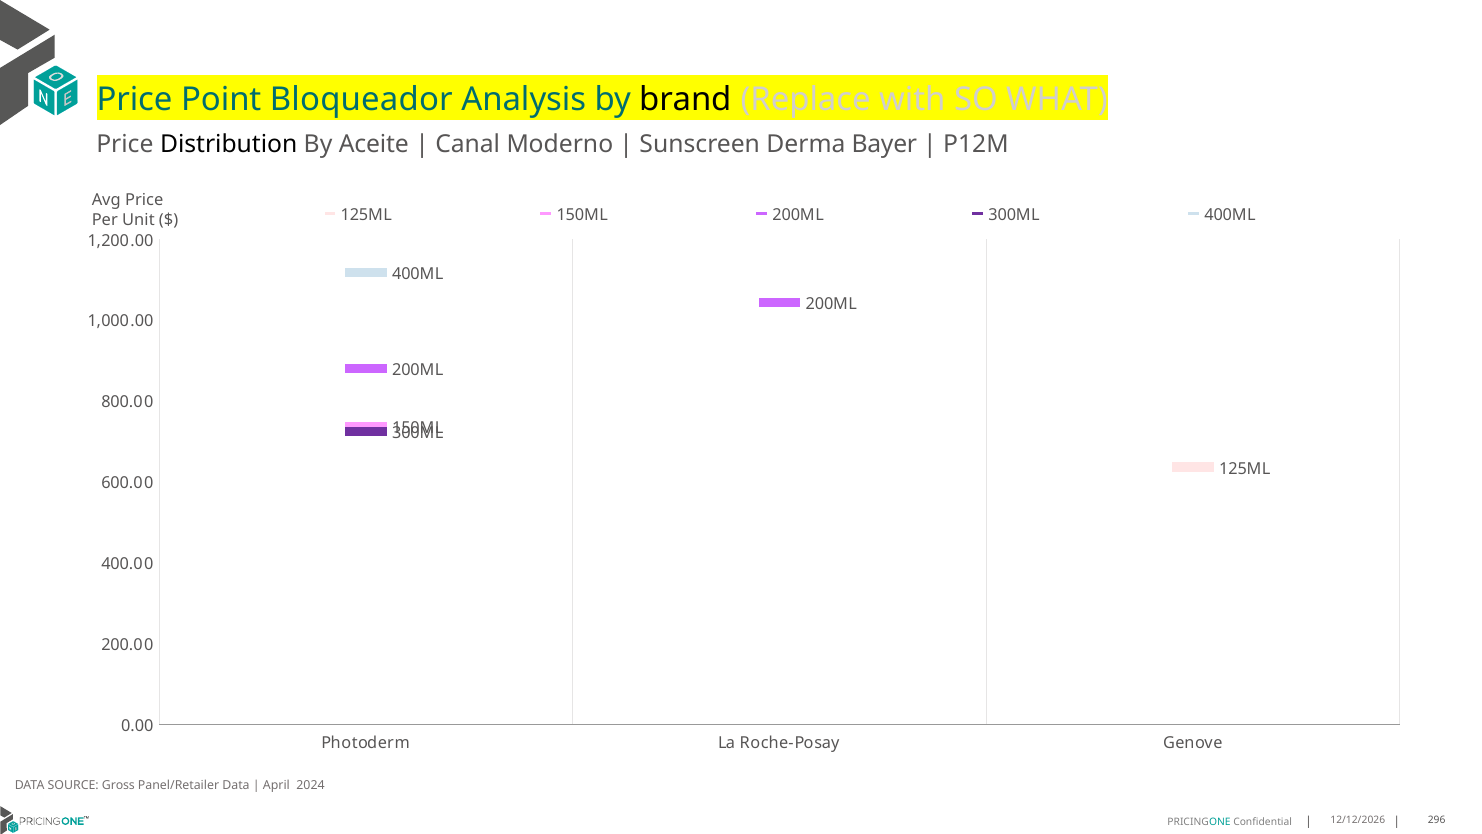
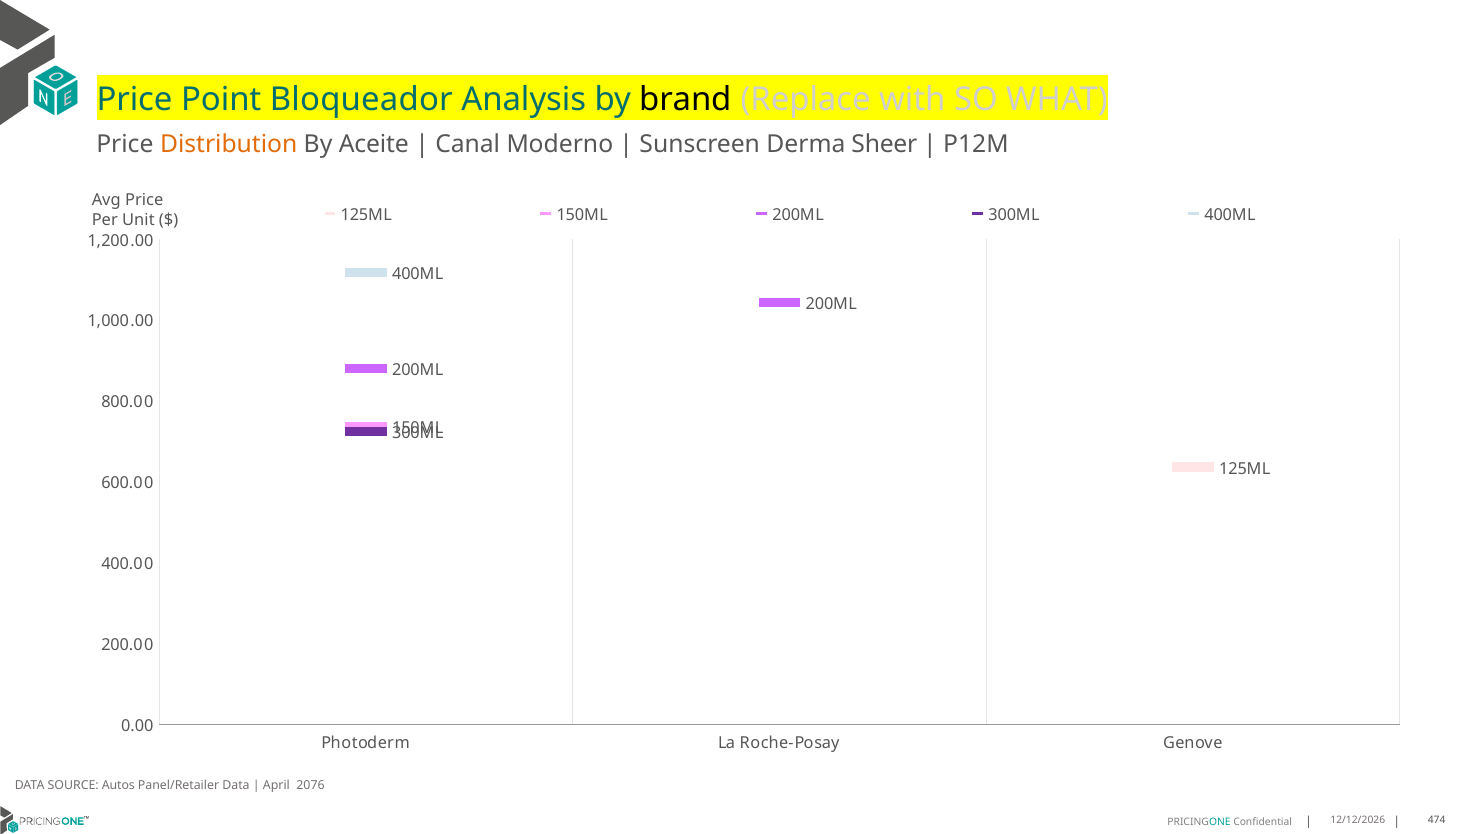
Distribution colour: black -> orange
Bayer: Bayer -> Sheer
Gross: Gross -> Autos
2024: 2024 -> 2076
296: 296 -> 474
